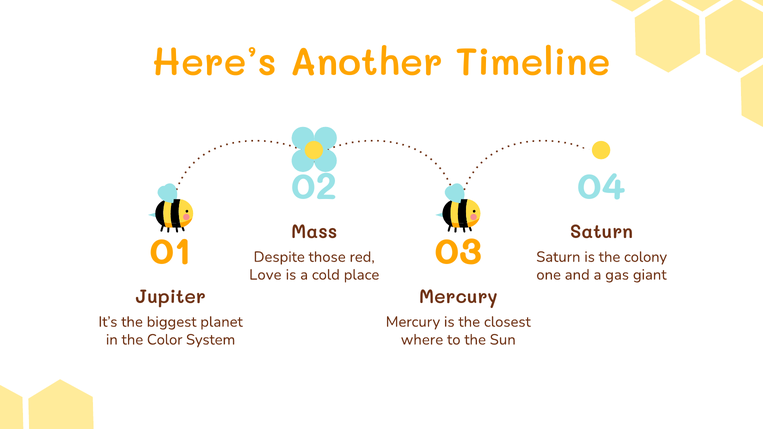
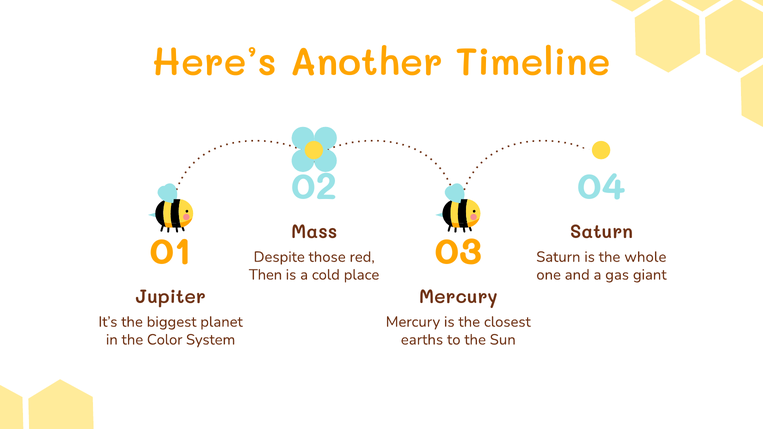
colony: colony -> whole
Love: Love -> Then
where: where -> earths
